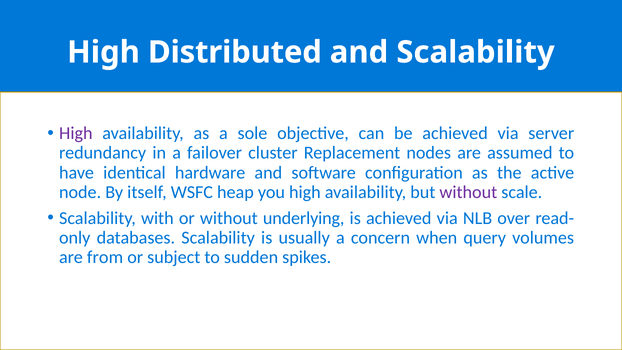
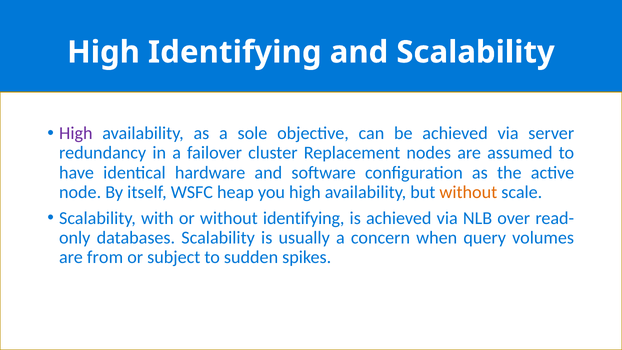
High Distributed: Distributed -> Identifying
without at (468, 192) colour: purple -> orange
without underlying: underlying -> identifying
